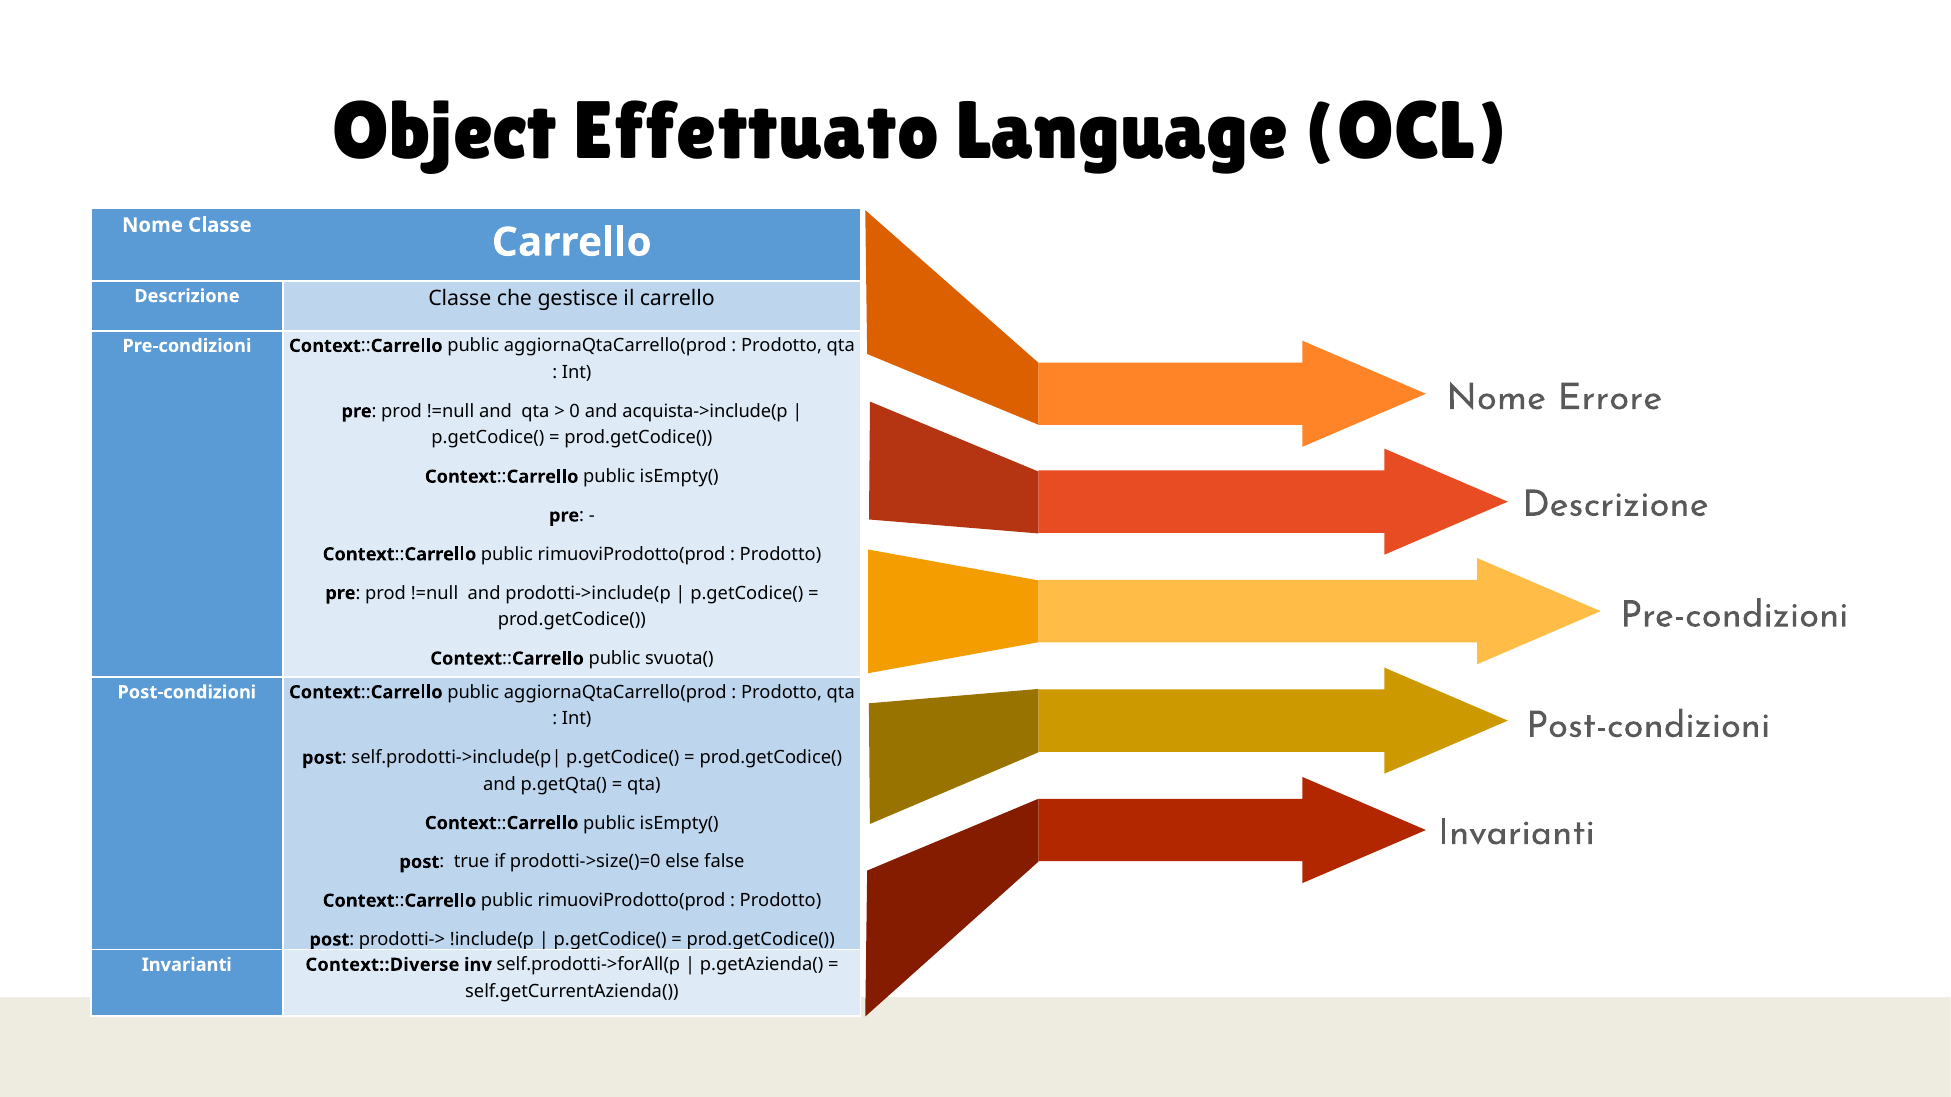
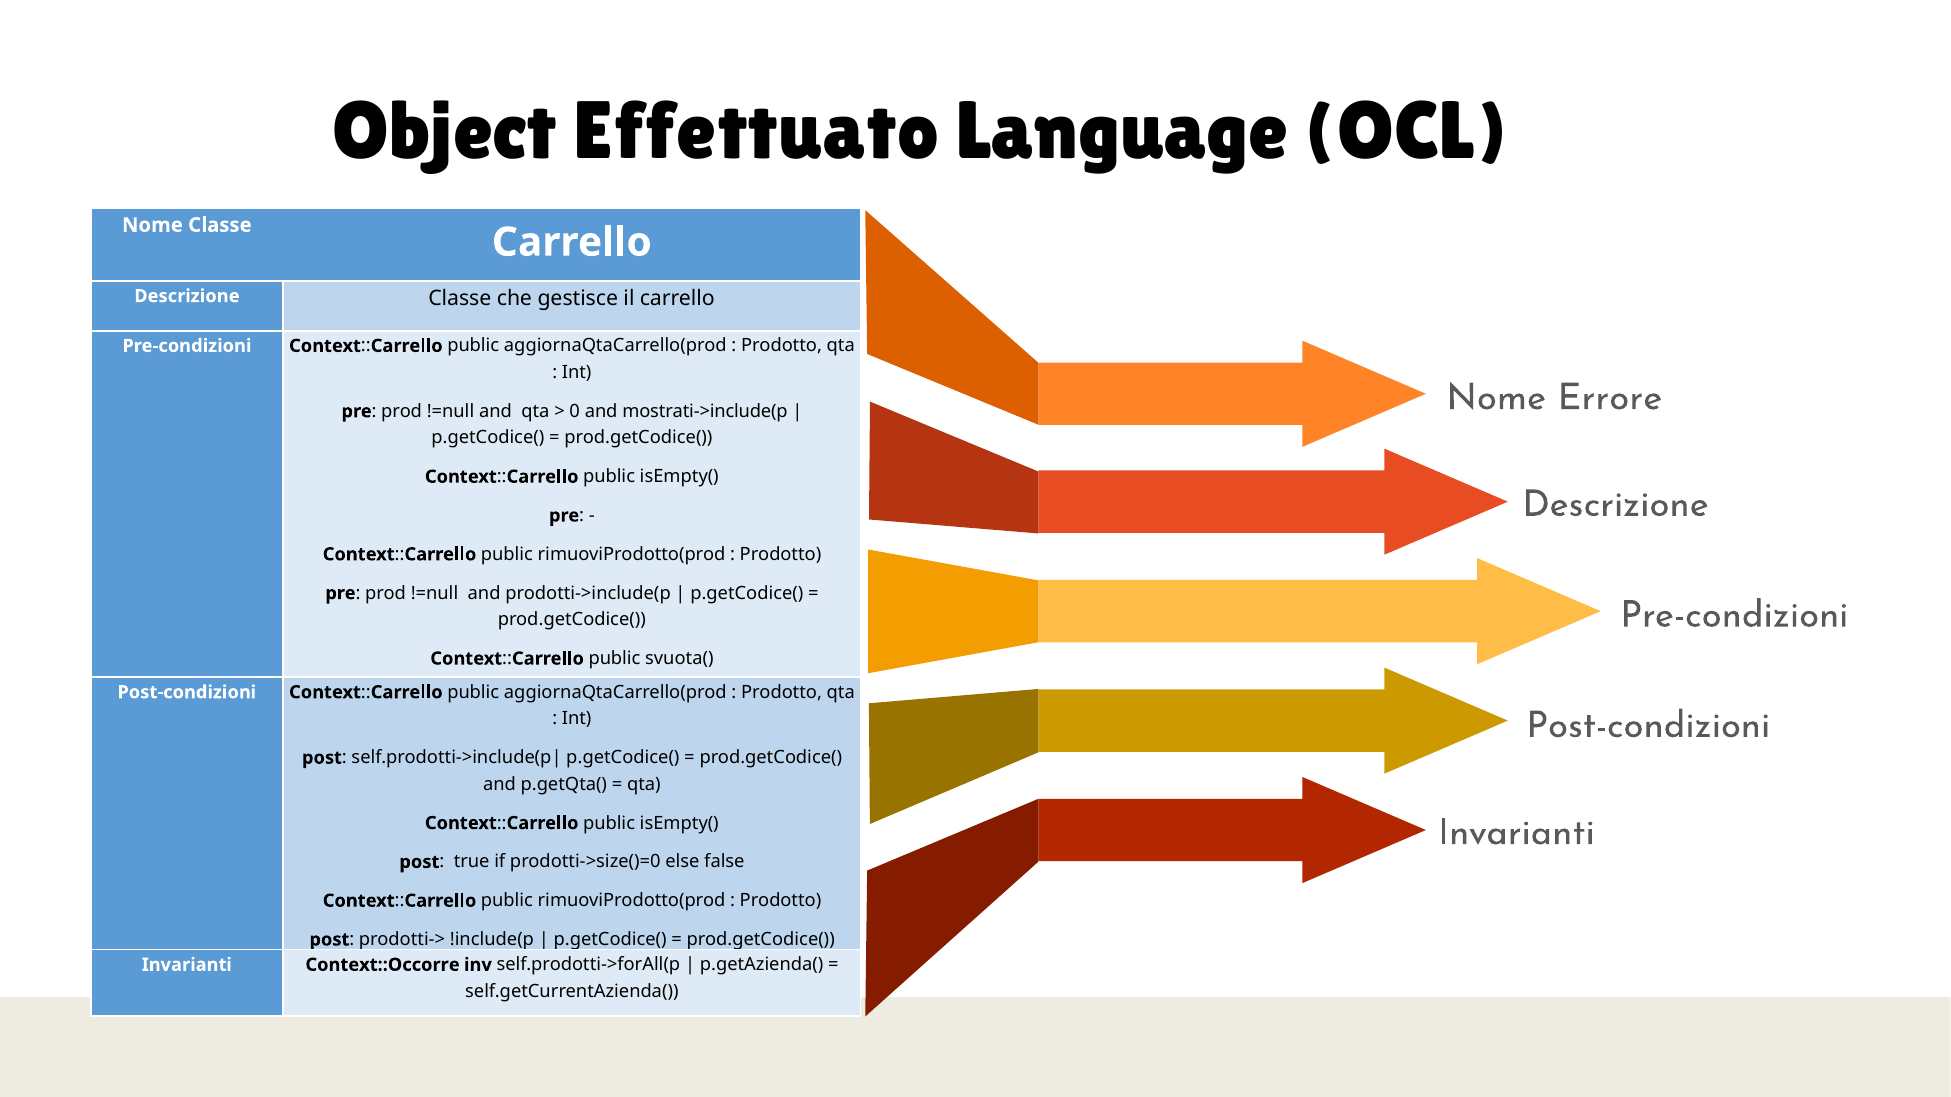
acquista->include(p: acquista->include(p -> mostrati->include(p
Context::Diverse: Context::Diverse -> Context::Occorre
